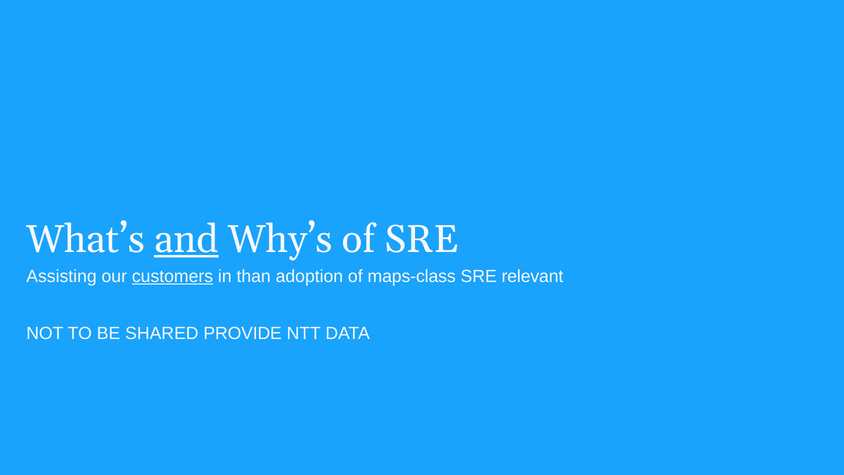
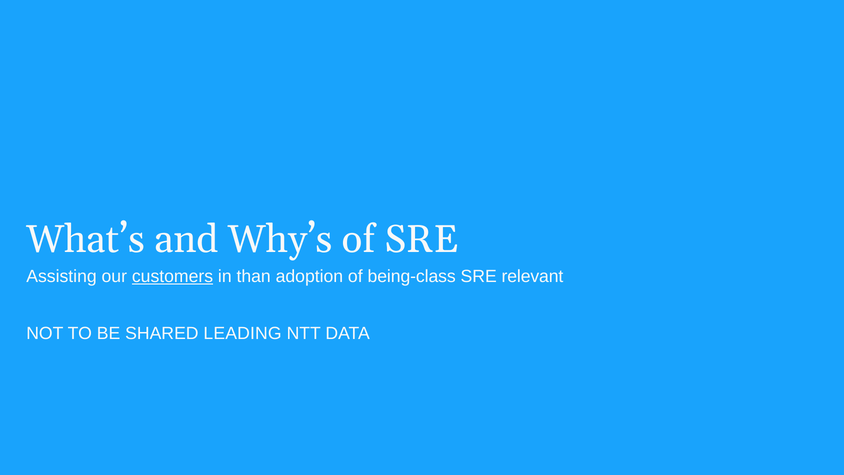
and underline: present -> none
maps-class: maps-class -> being-class
PROVIDE: PROVIDE -> LEADING
